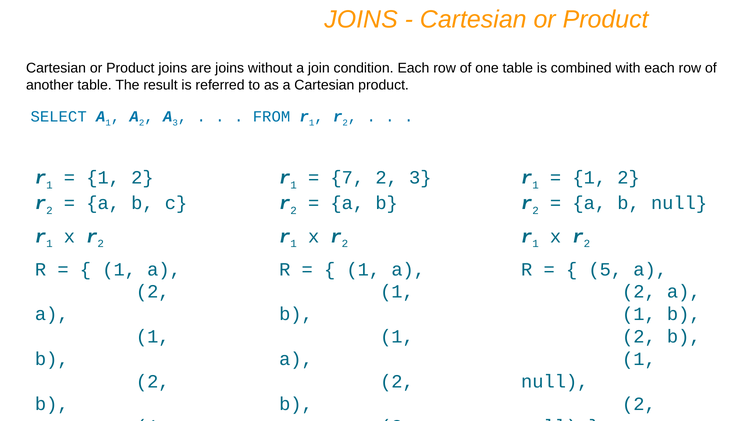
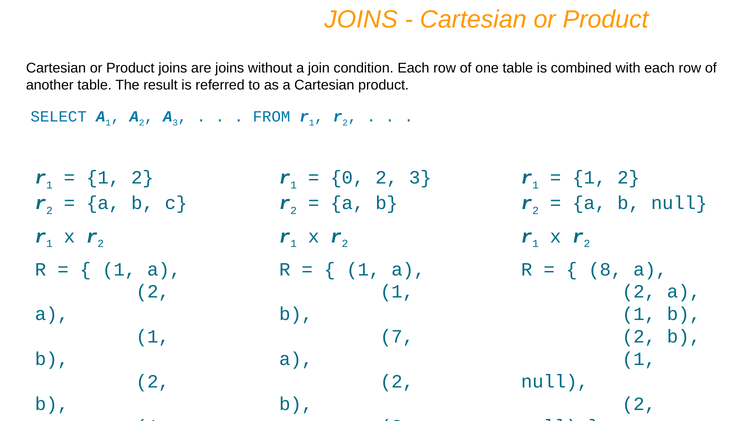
7: 7 -> 0
5: 5 -> 8
1 at (397, 336): 1 -> 7
